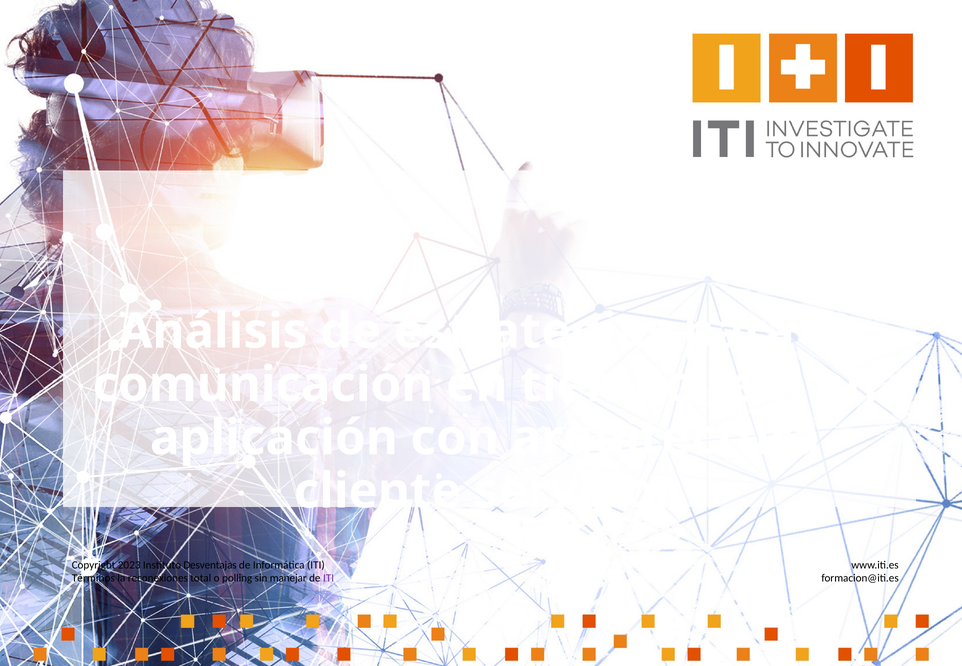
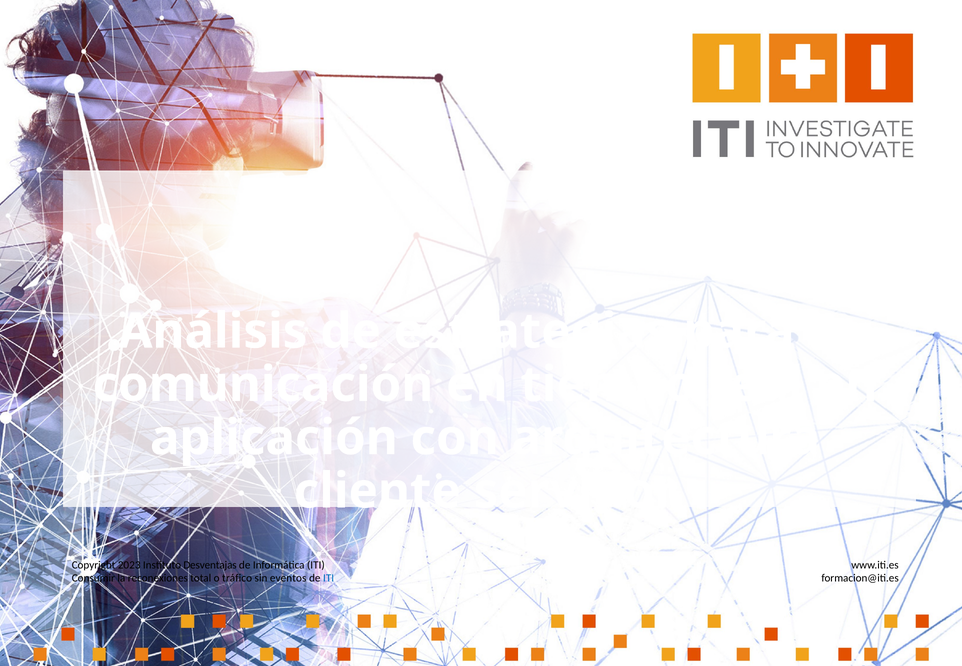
Términos: Términos -> Consumir
polling: polling -> tráfico
manejar: manejar -> eventos
ITI at (329, 578) colour: purple -> blue
